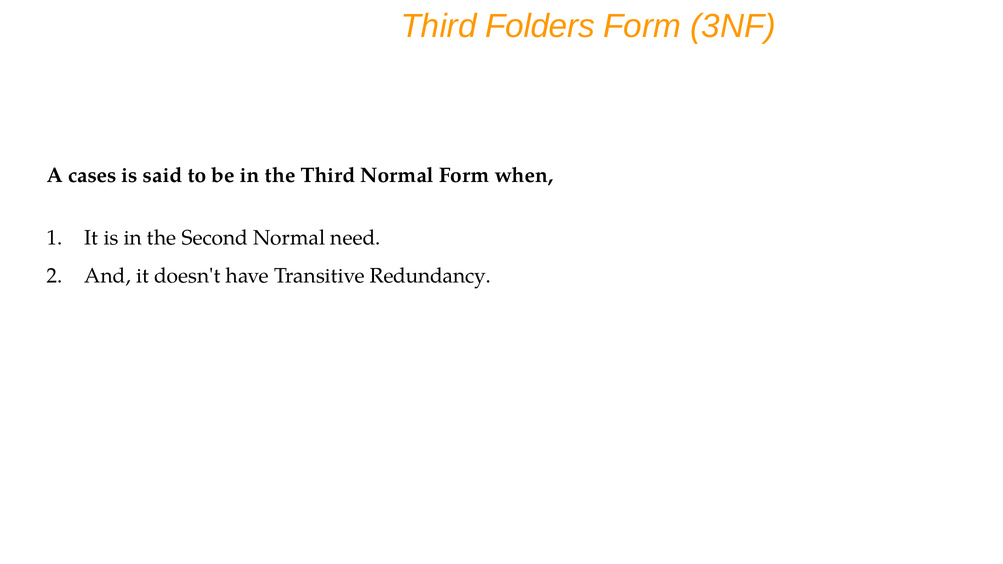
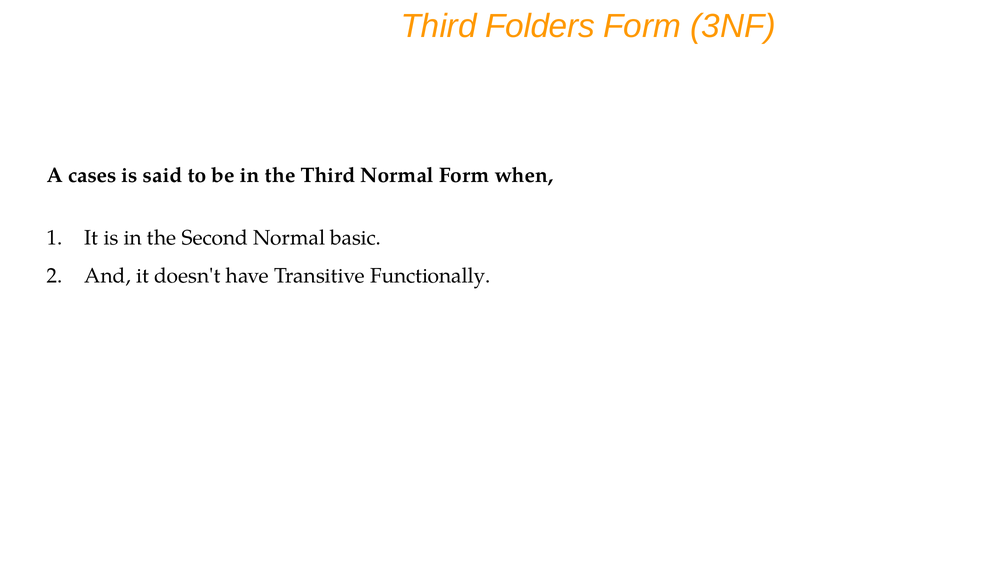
need: need -> basic
Redundancy: Redundancy -> Functionally
